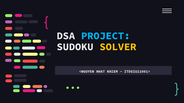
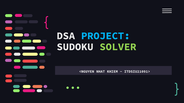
SOLVER colour: yellow -> light green
